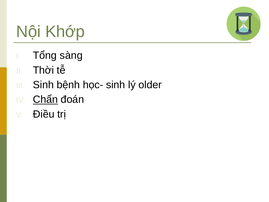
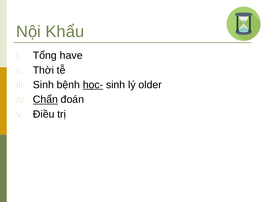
Khớp: Khớp -> Khẩu
sàng: sàng -> have
học- underline: none -> present
